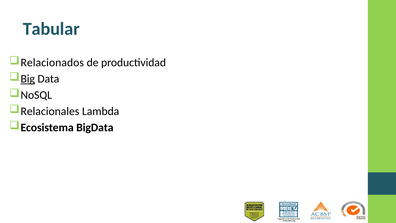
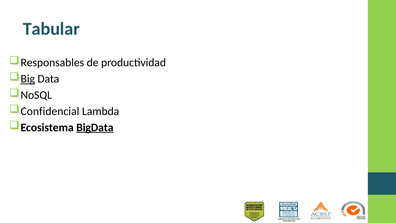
Relacionados: Relacionados -> Responsables
Relacionales: Relacionales -> Confidencial
BigData underline: none -> present
